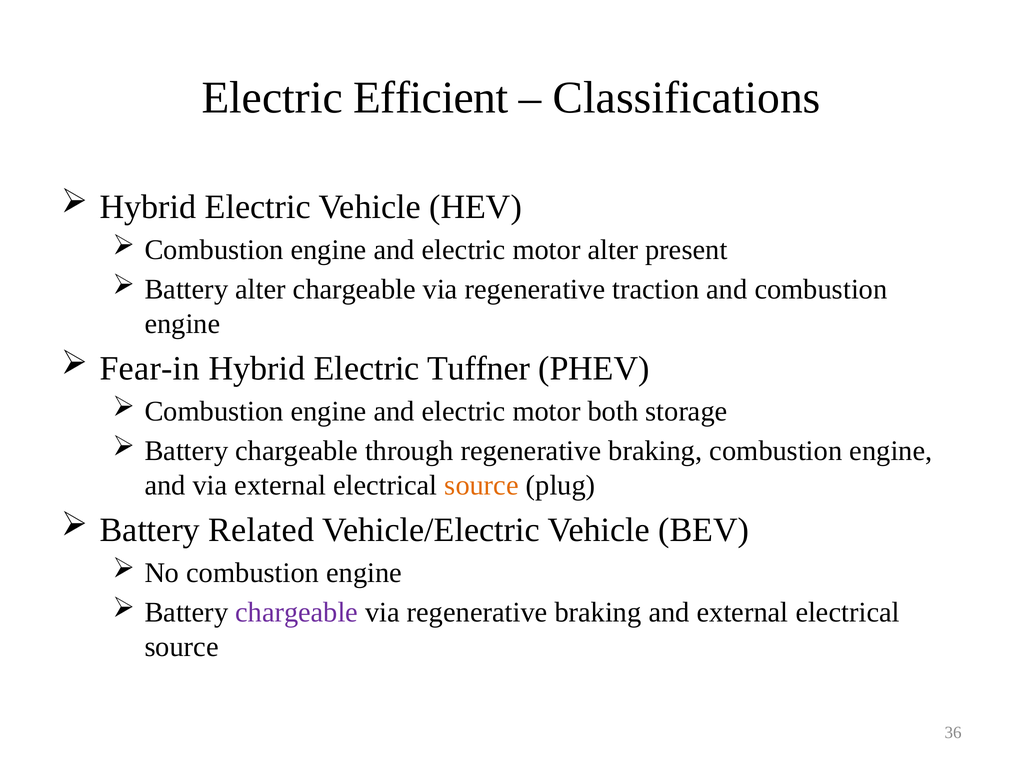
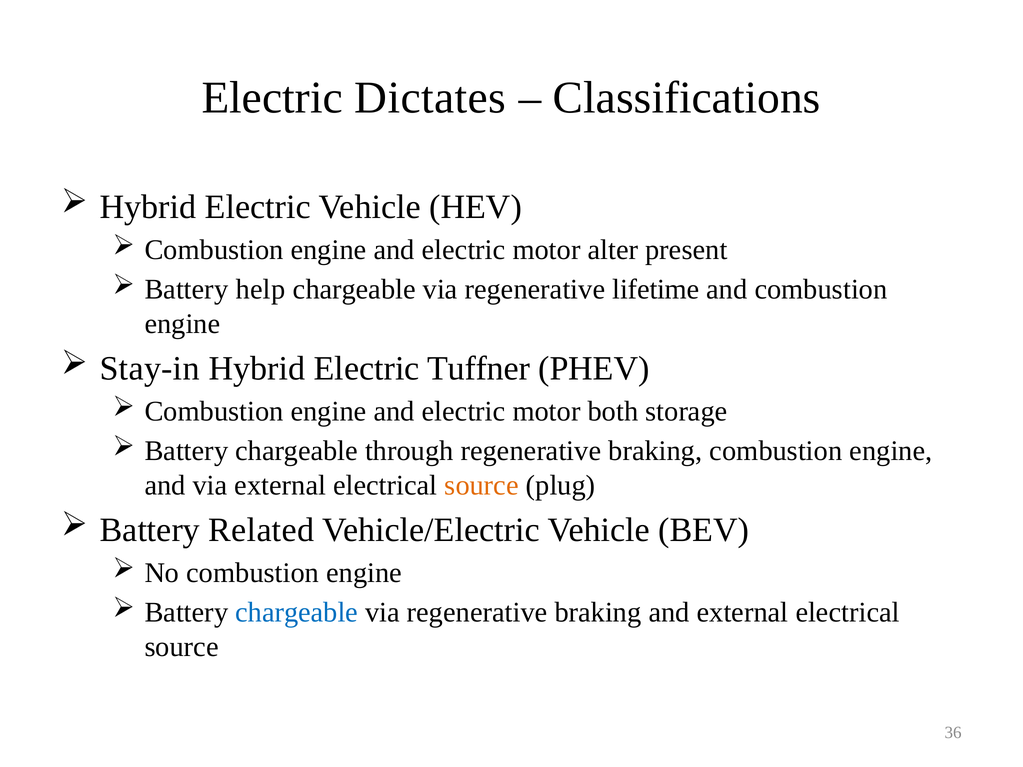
Efficient: Efficient -> Dictates
Battery alter: alter -> help
traction: traction -> lifetime
Fear-in: Fear-in -> Stay-in
chargeable at (297, 613) colour: purple -> blue
